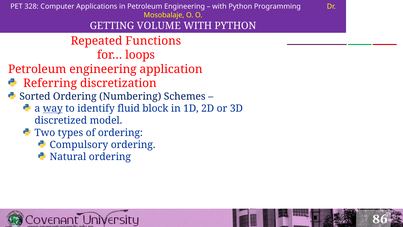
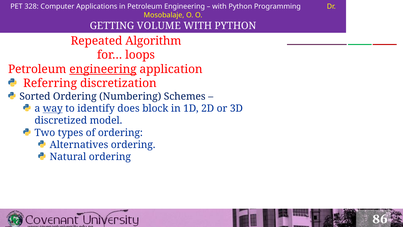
Functions: Functions -> Algorithm
engineering at (103, 69) underline: none -> present
fluid: fluid -> does
Compulsory: Compulsory -> Alternatives
